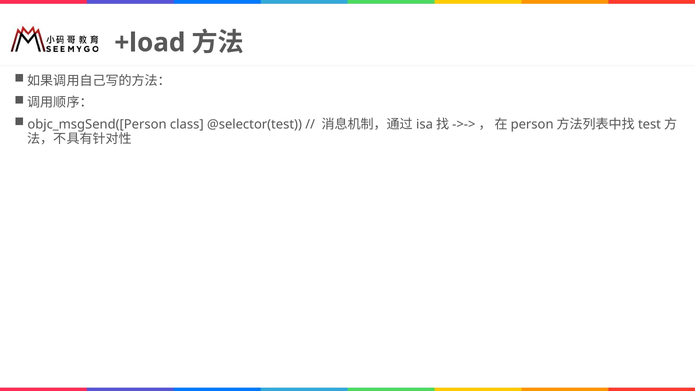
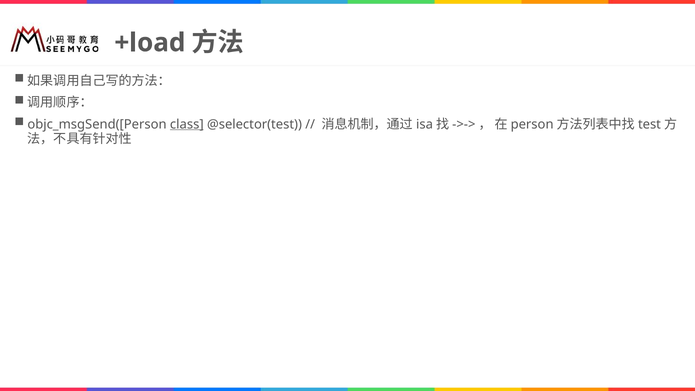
class underline: none -> present
